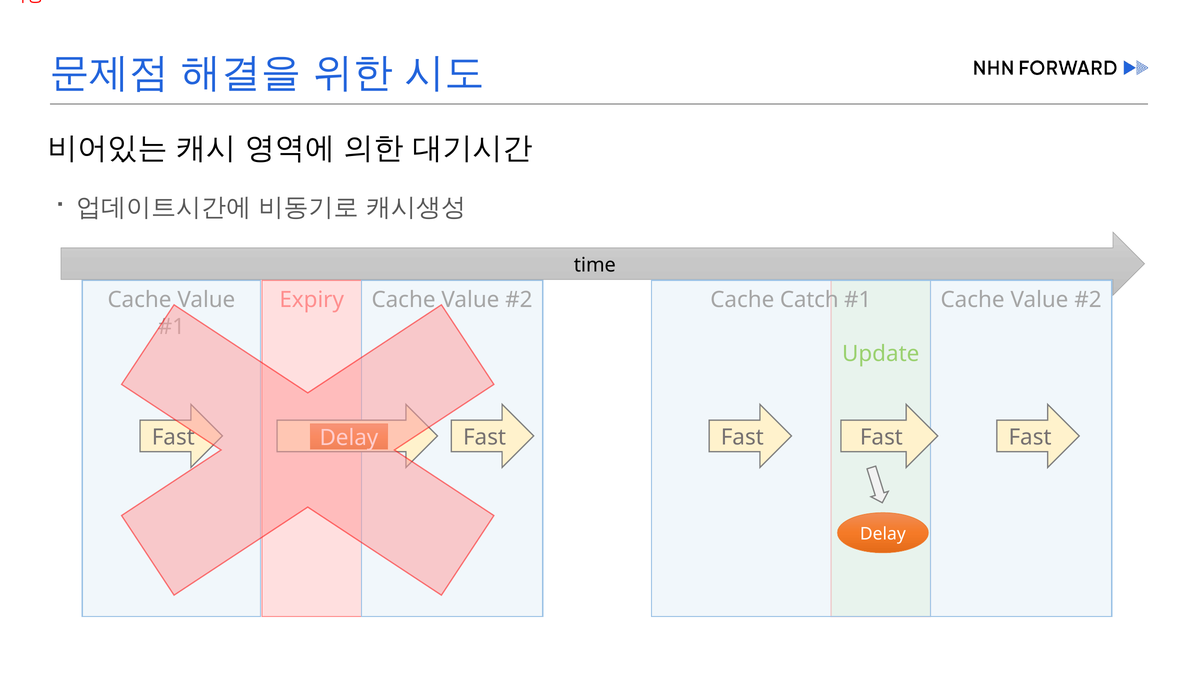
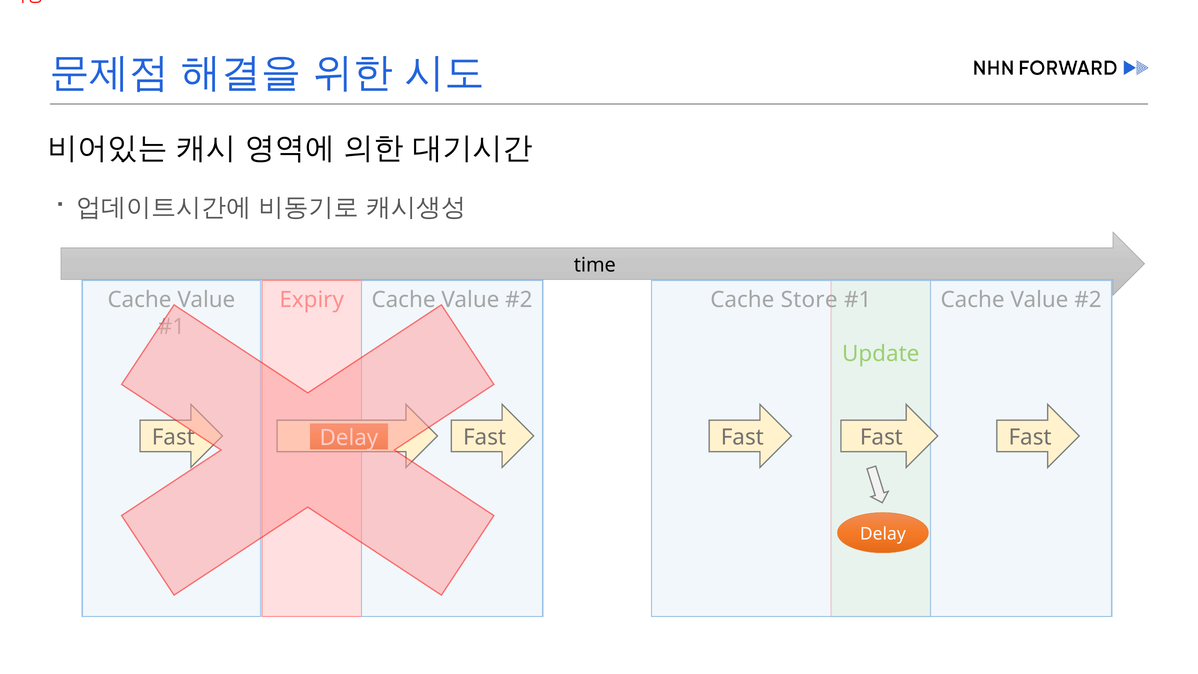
Catch: Catch -> Store
